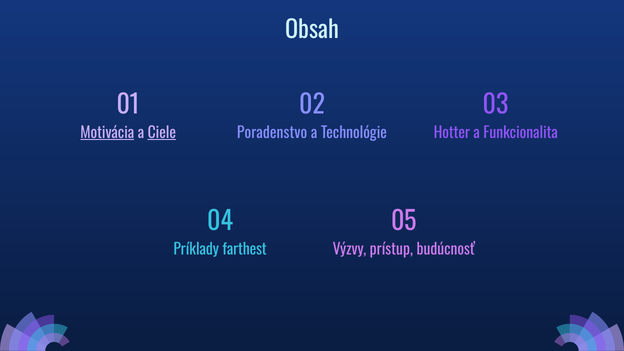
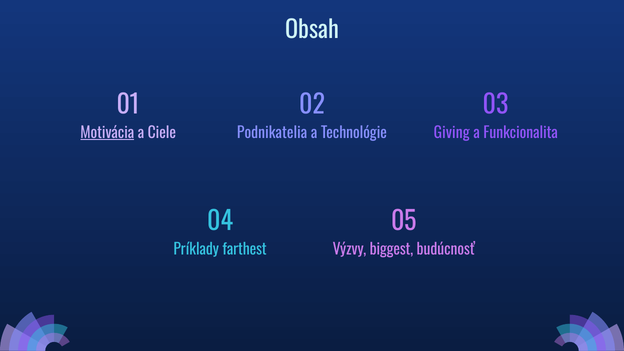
Ciele underline: present -> none
Poradenstvo: Poradenstvo -> Podnikatelia
Hotter: Hotter -> Giving
prístup: prístup -> biggest
